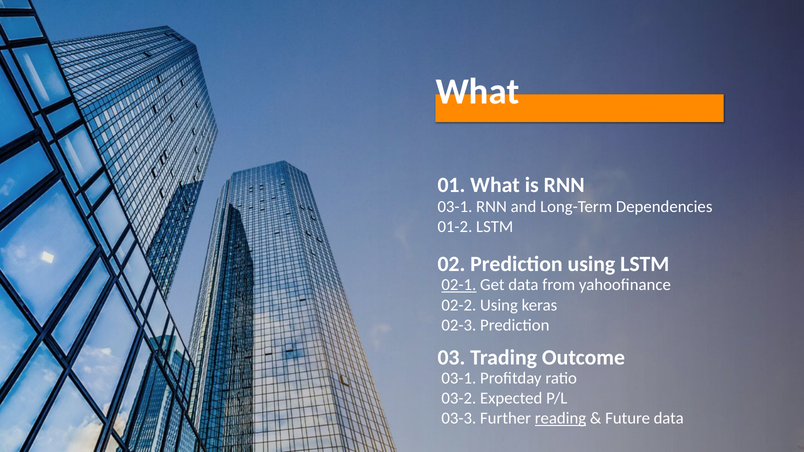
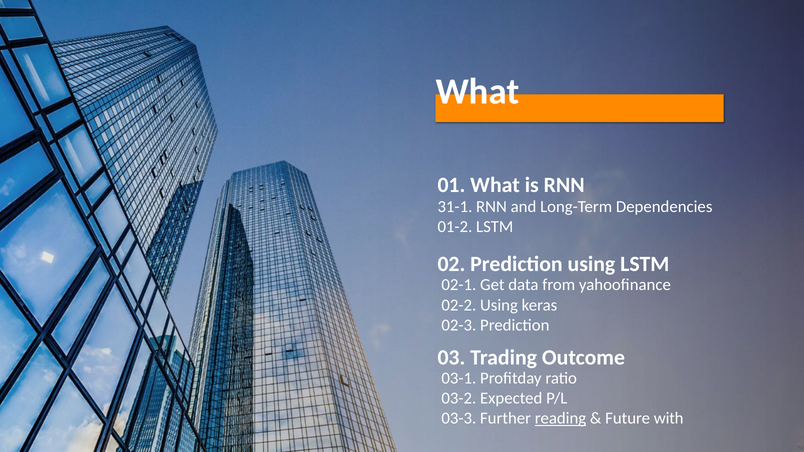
03-1 at (455, 207): 03-1 -> 31-1
02-1 underline: present -> none
Future data: data -> with
